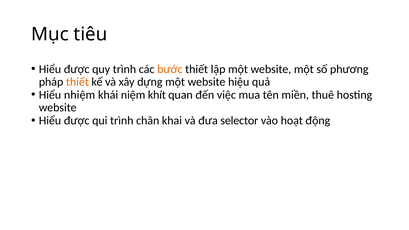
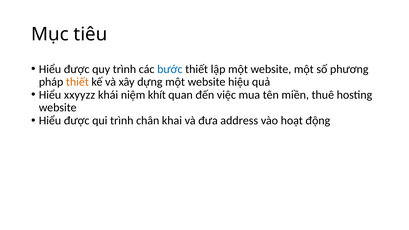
bước colour: orange -> blue
nhiệm: nhiệm -> xxyyzz
selector: selector -> address
